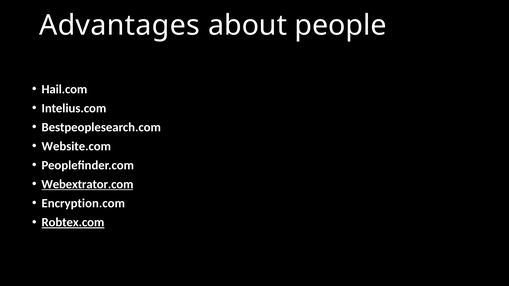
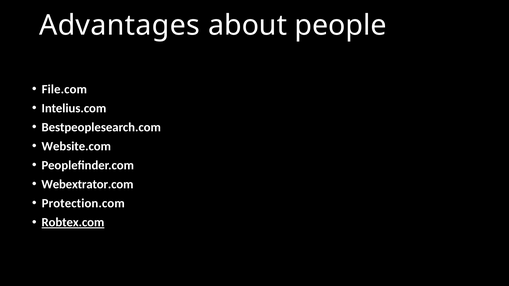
Hail.com: Hail.com -> File.com
Webextrator.com underline: present -> none
Encryption.com: Encryption.com -> Protection.com
